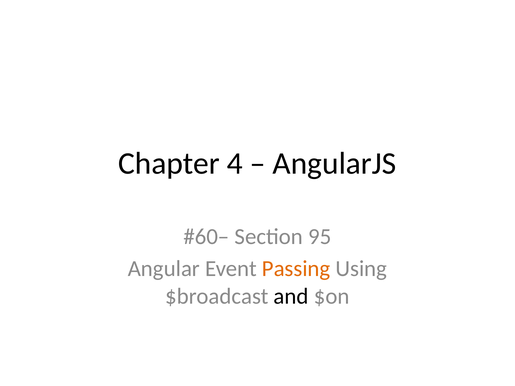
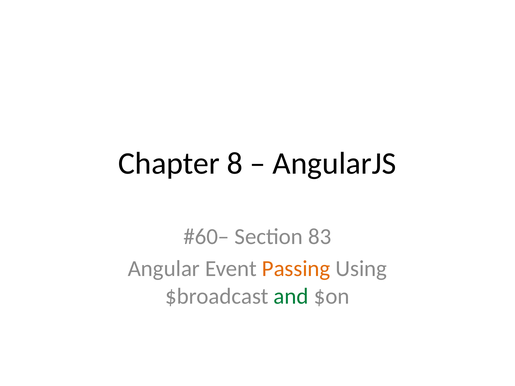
4: 4 -> 8
95: 95 -> 83
and colour: black -> green
